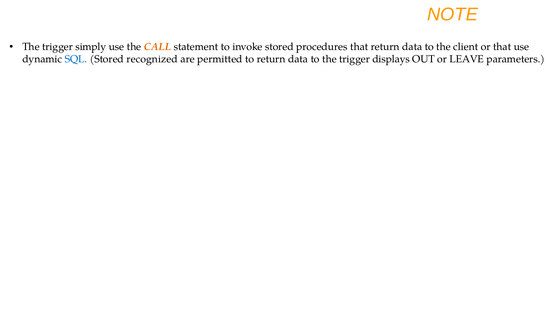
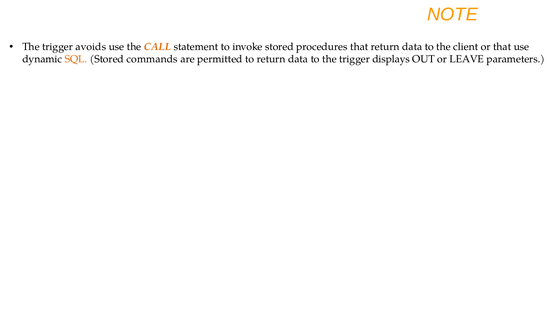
simply: simply -> avoids
SQL colour: blue -> orange
recognized: recognized -> commands
